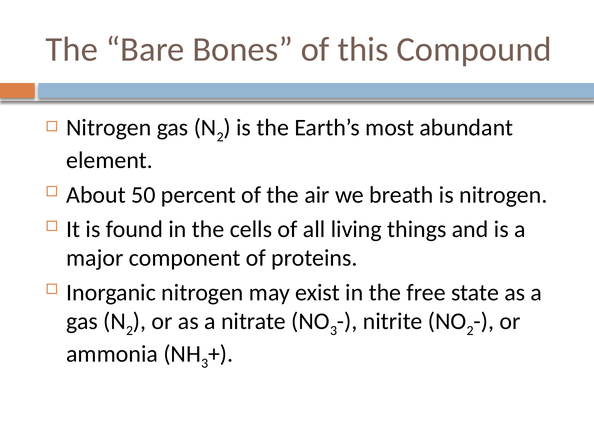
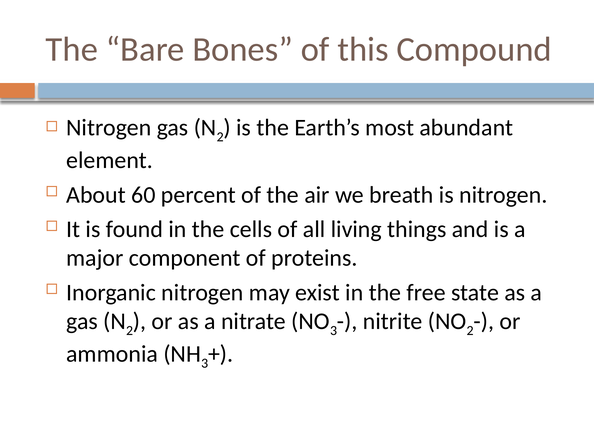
50: 50 -> 60
